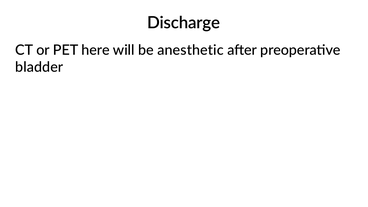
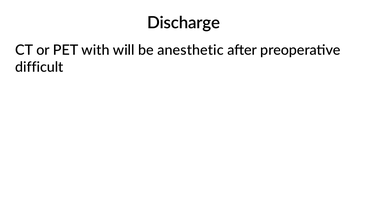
here: here -> with
bladder: bladder -> difficult
